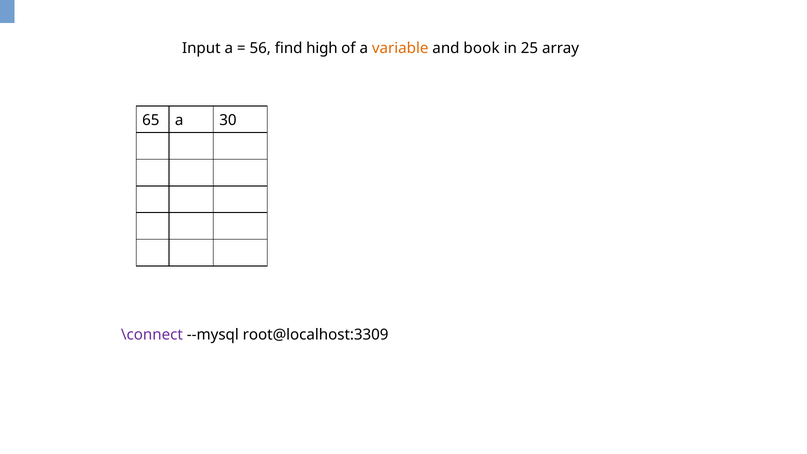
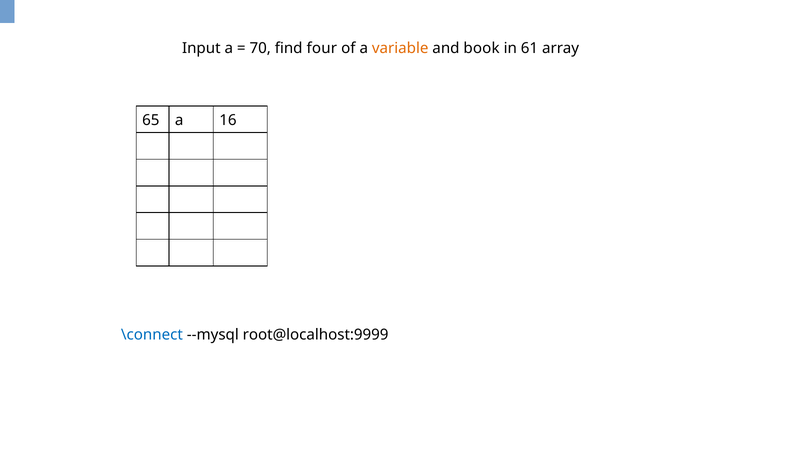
56: 56 -> 70
high: high -> four
25: 25 -> 61
30: 30 -> 16
\connect colour: purple -> blue
root@localhost:3309: root@localhost:3309 -> root@localhost:9999
